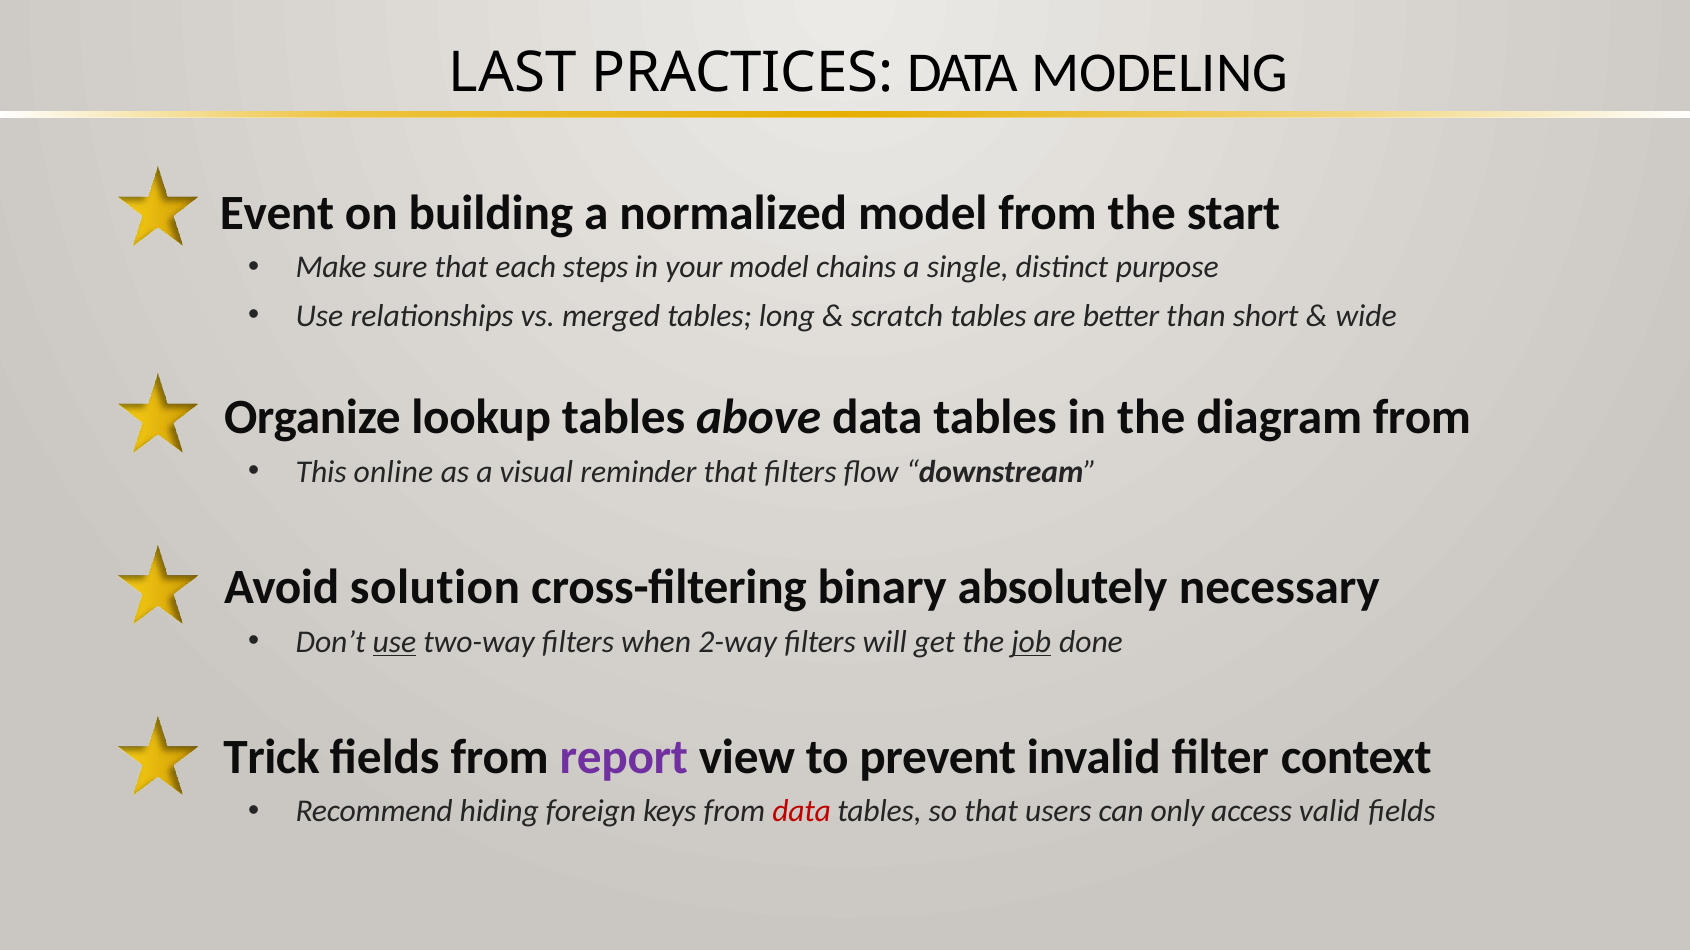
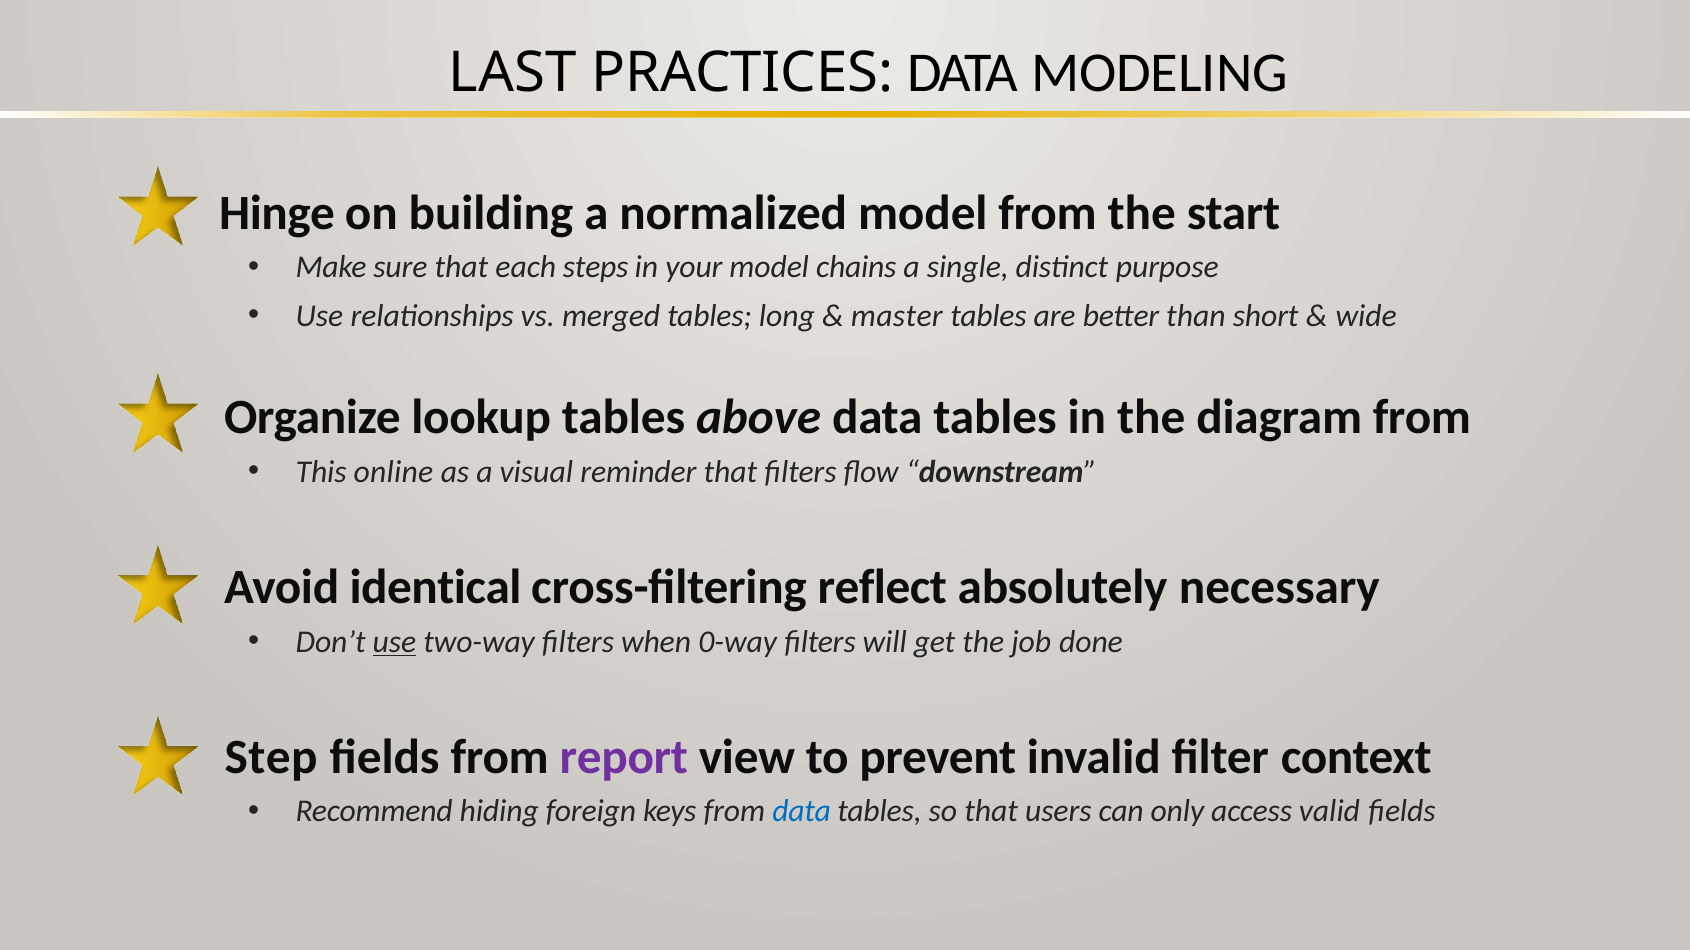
Event: Event -> Hinge
scratch: scratch -> master
solution: solution -> identical
binary: binary -> reflect
2-way: 2-way -> 0-way
job underline: present -> none
Trick: Trick -> Step
data at (802, 812) colour: red -> blue
